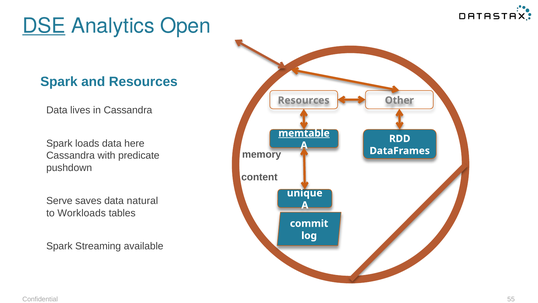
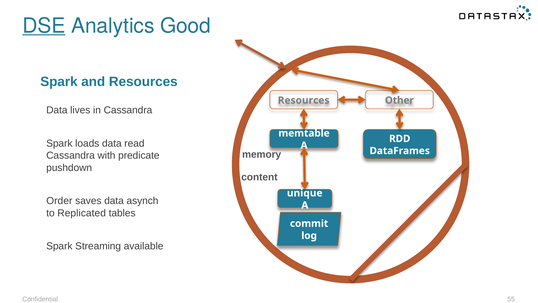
Open: Open -> Good
memtable underline: present -> none
here: here -> read
Serve: Serve -> Order
natural: natural -> asynch
Workloads: Workloads -> Replicated
